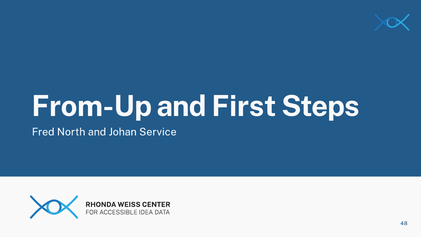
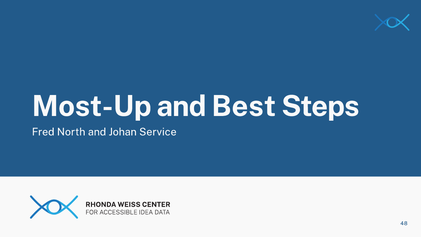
From-Up: From-Up -> Most-Up
First: First -> Best
